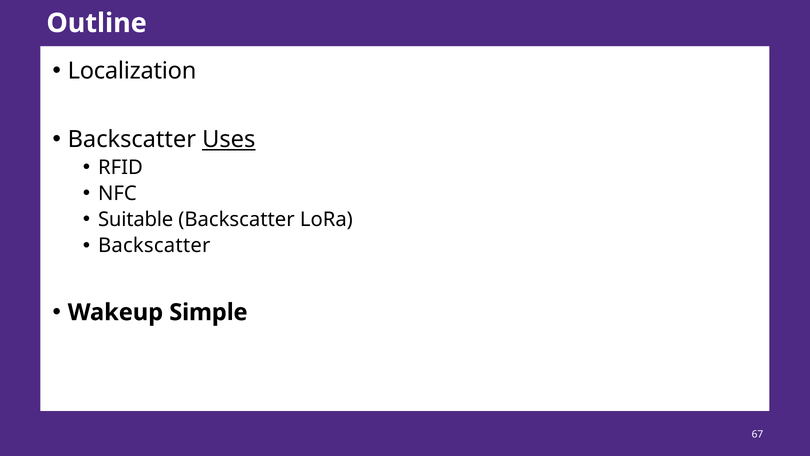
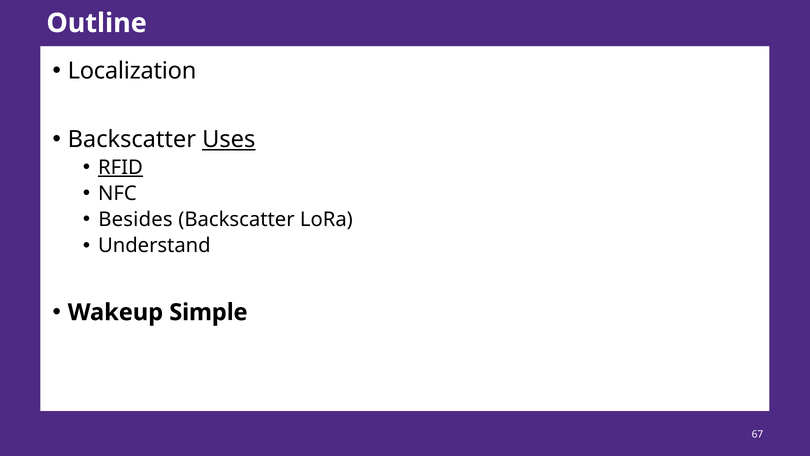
RFID underline: none -> present
Suitable: Suitable -> Besides
Backscatter at (154, 245): Backscatter -> Understand
